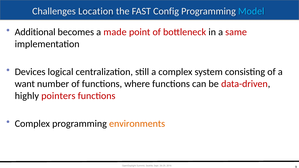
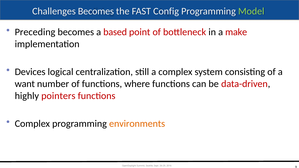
Challenges Location: Location -> Becomes
Model colour: light blue -> light green
Additional: Additional -> Preceding
made: made -> based
same: same -> make
